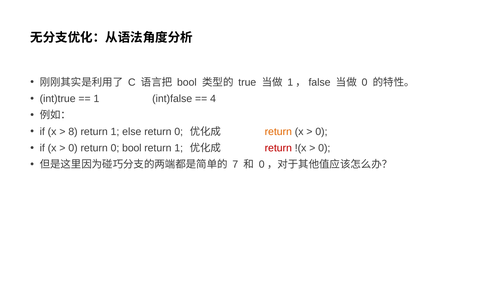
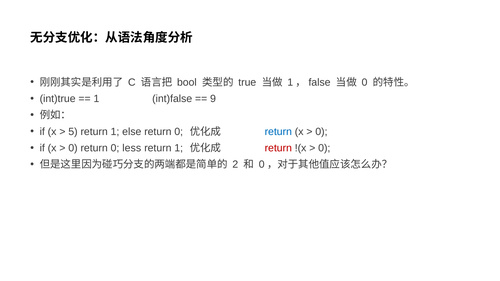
4: 4 -> 9
8: 8 -> 5
return at (278, 132) colour: orange -> blue
0 bool: bool -> less
7: 7 -> 2
